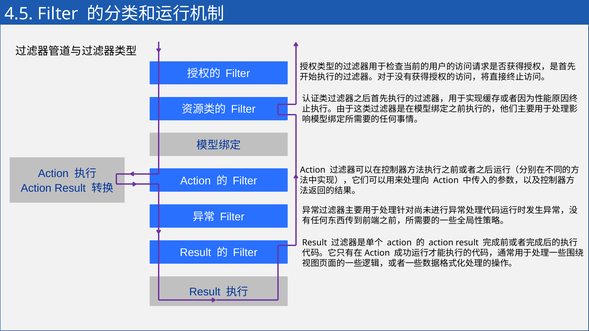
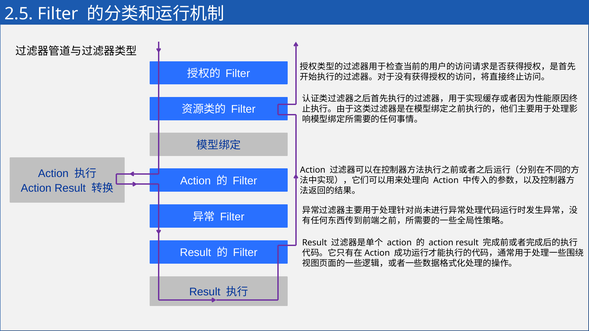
4.5: 4.5 -> 2.5
